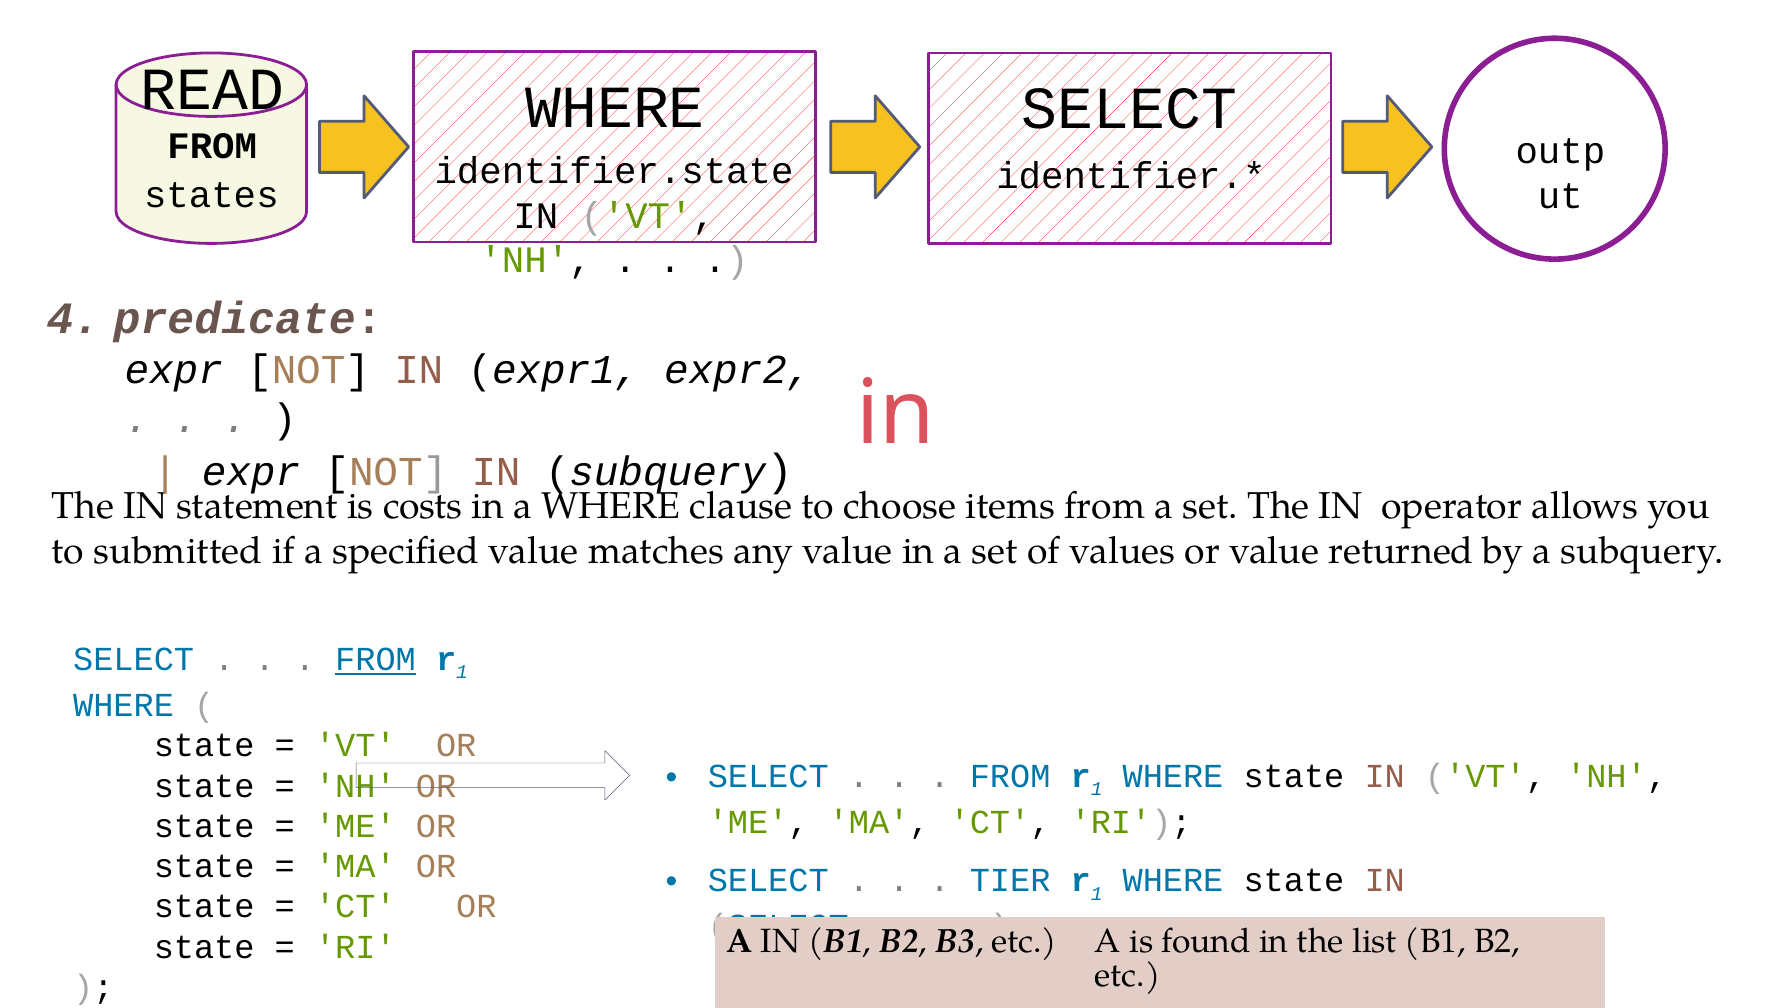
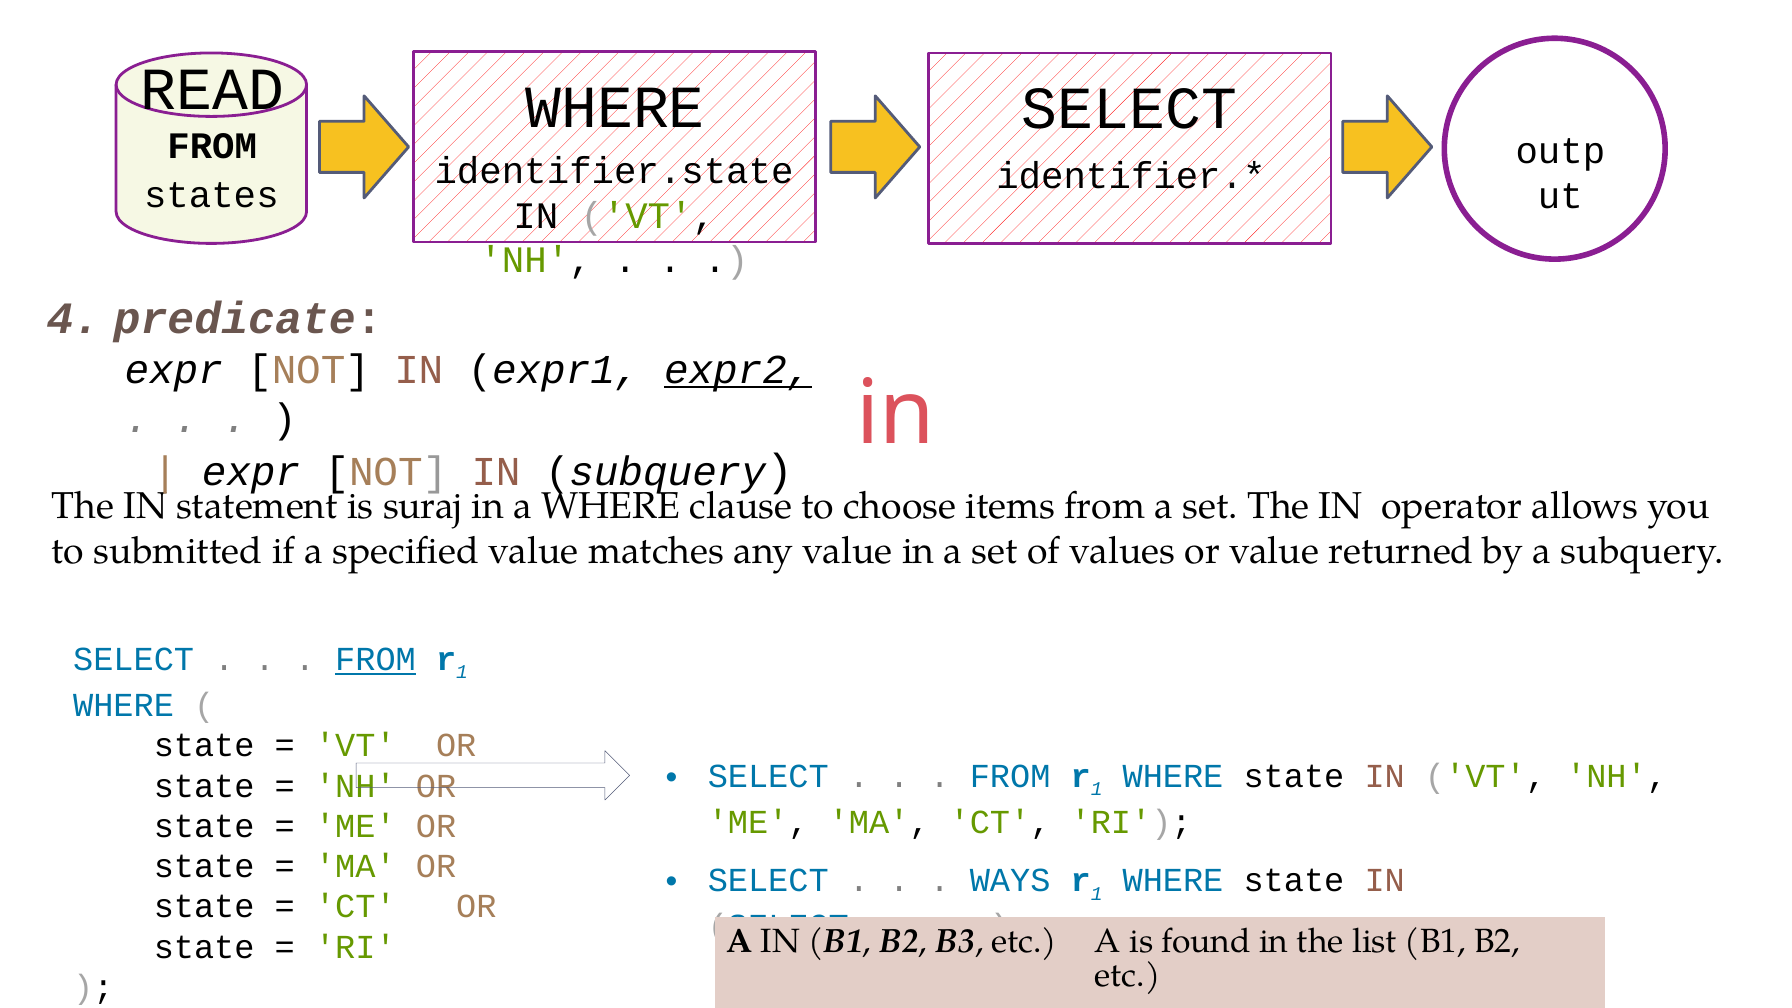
expr2 underline: none -> present
costs: costs -> suraj
TIER: TIER -> WAYS
